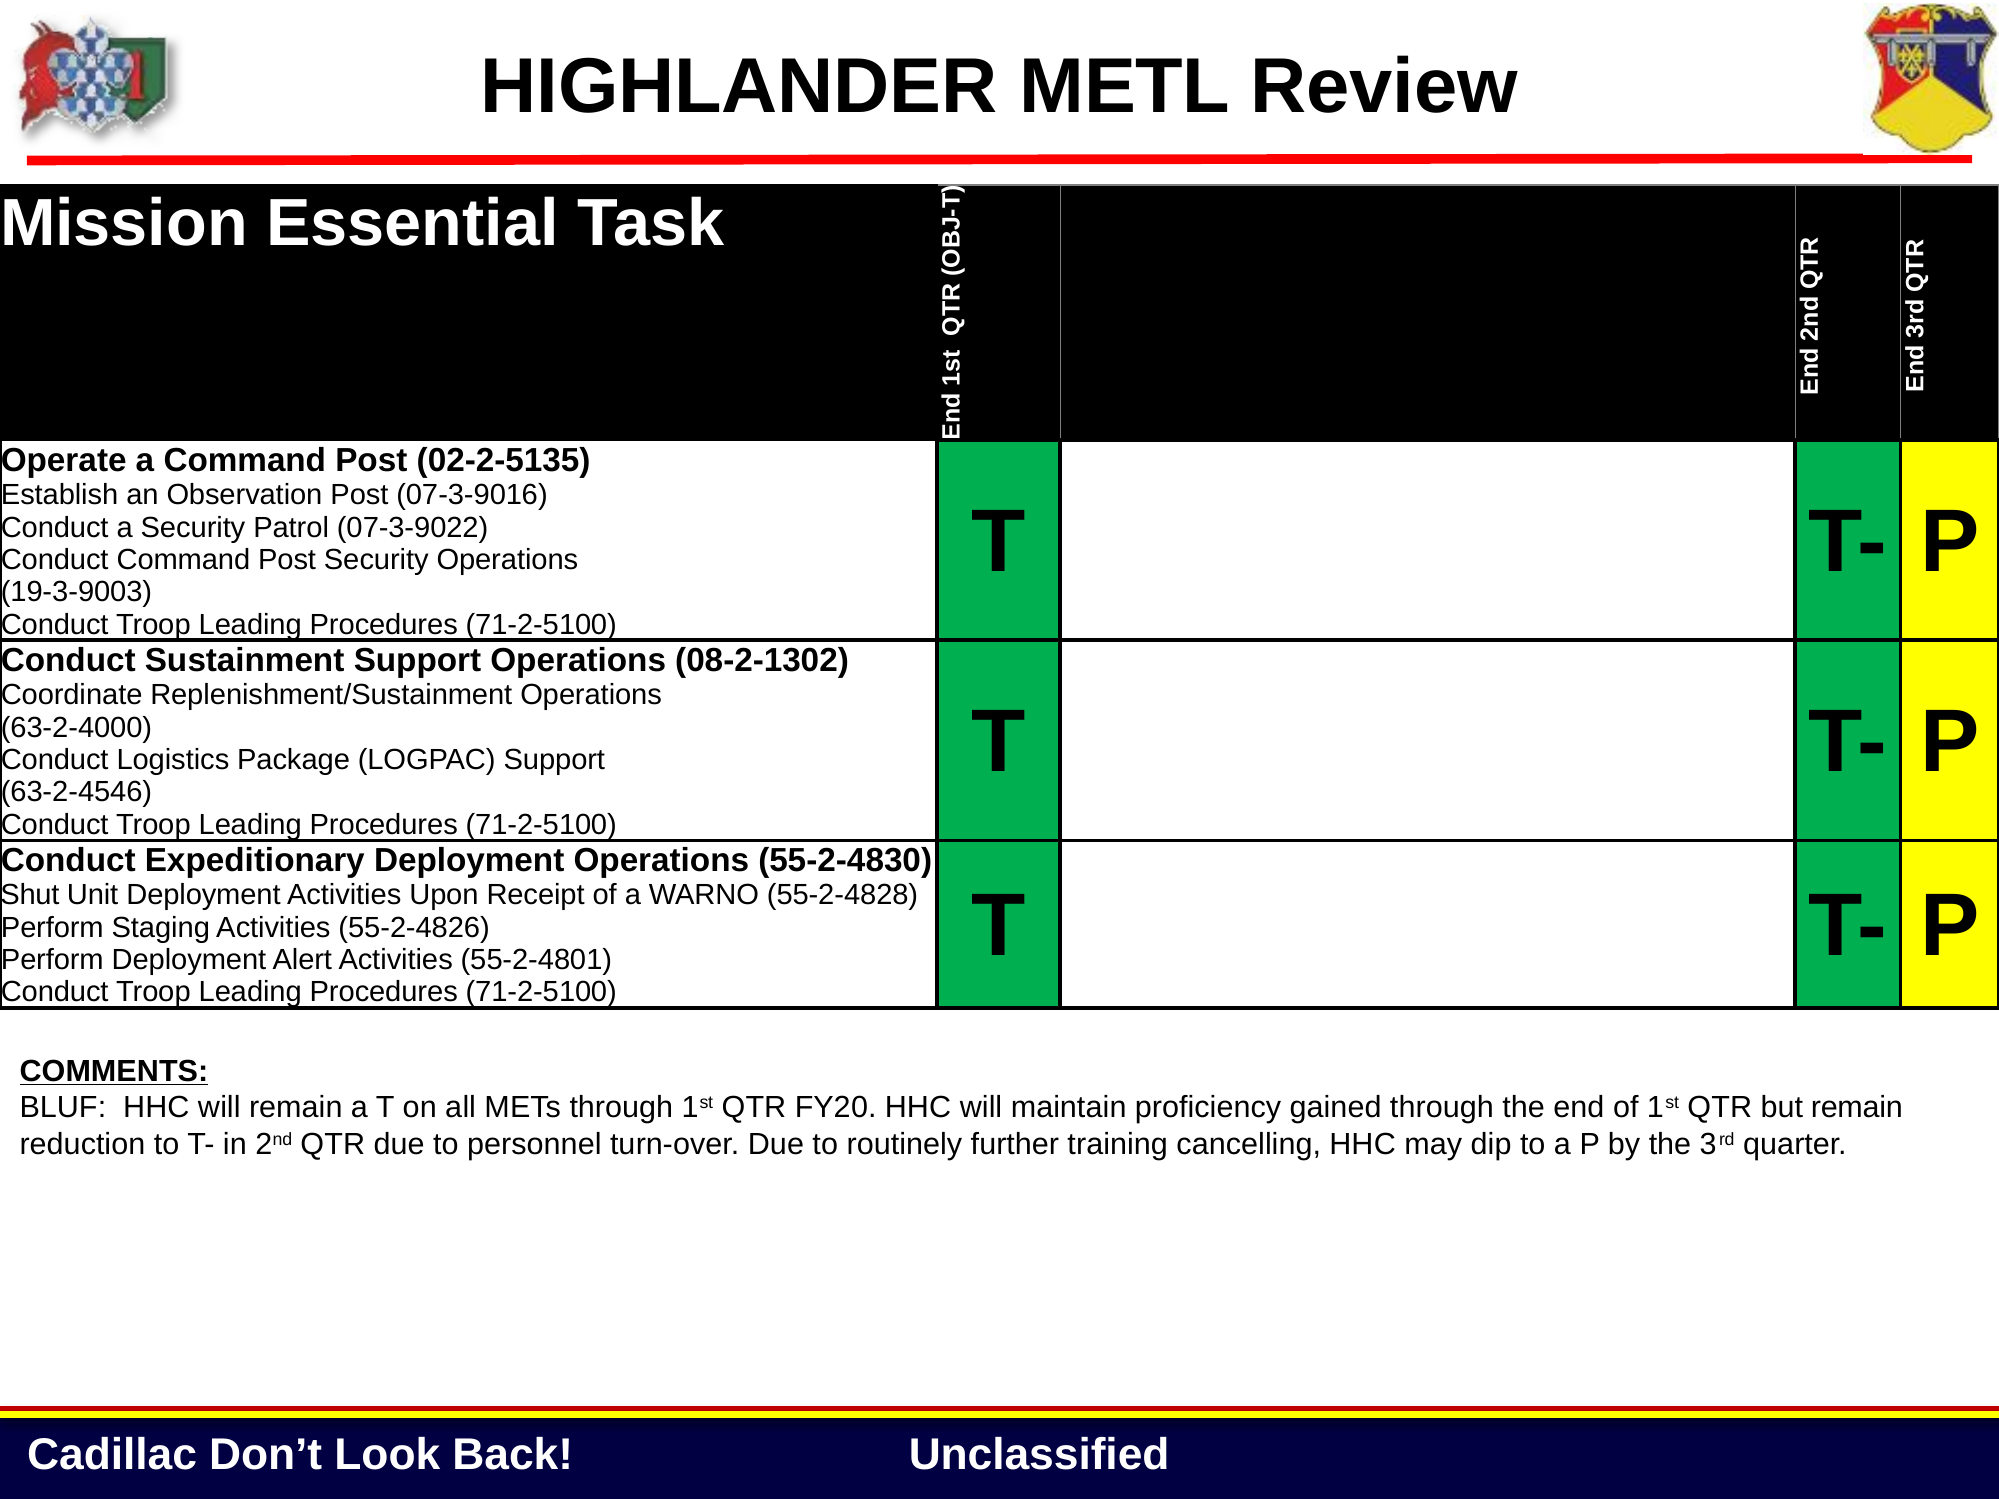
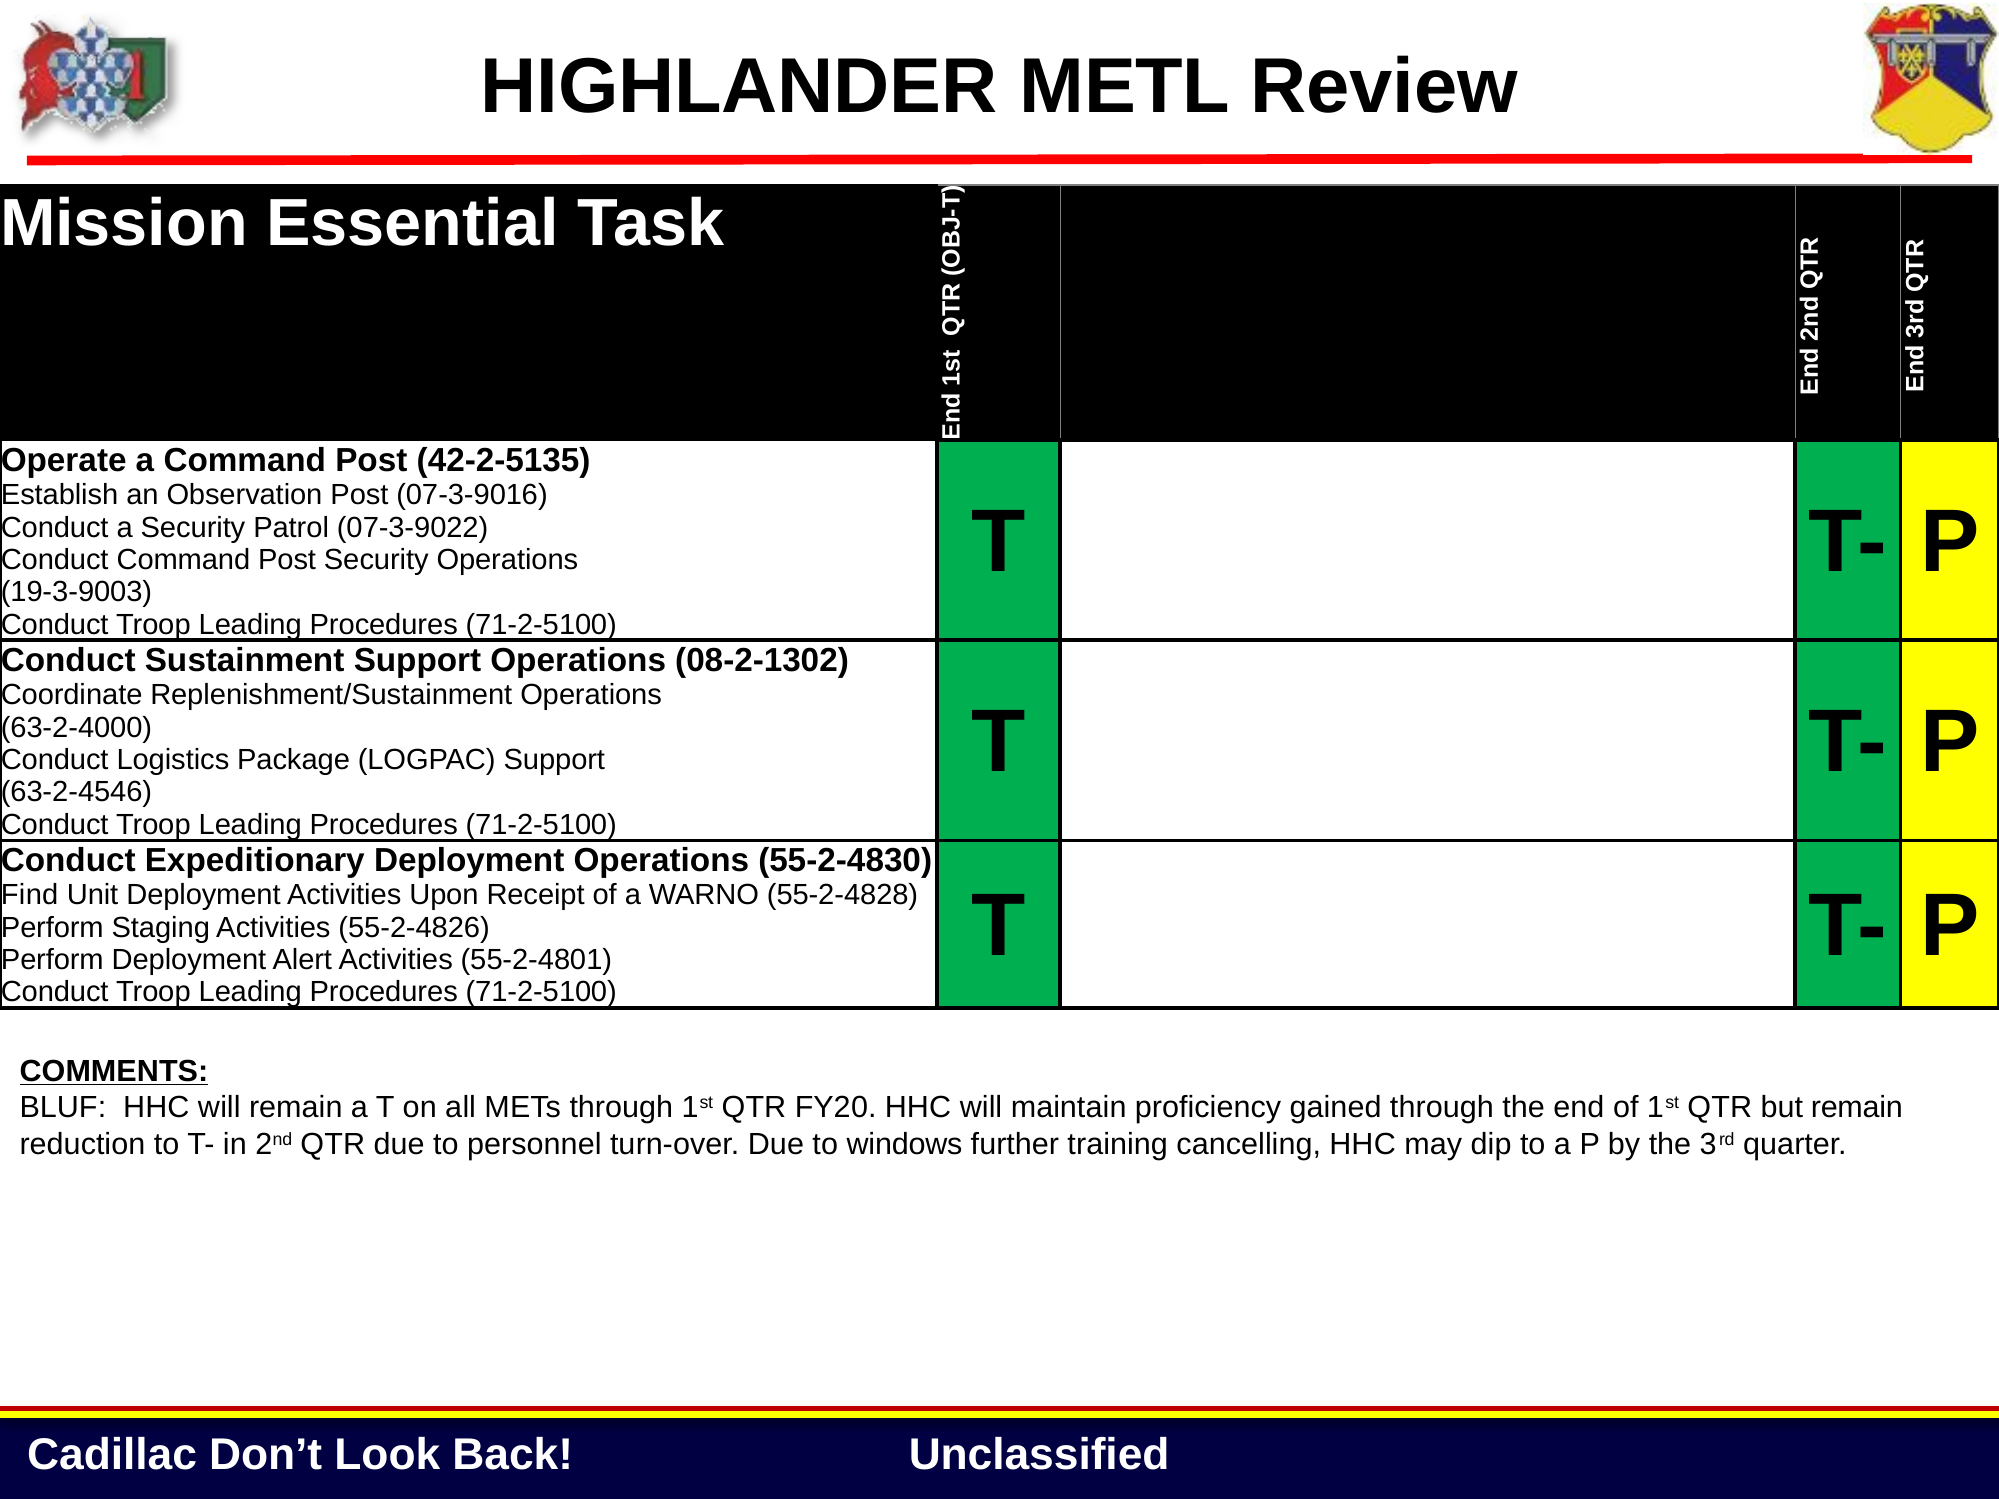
02-2-5135: 02-2-5135 -> 42-2-5135
Shut: Shut -> Find
routinely: routinely -> windows
